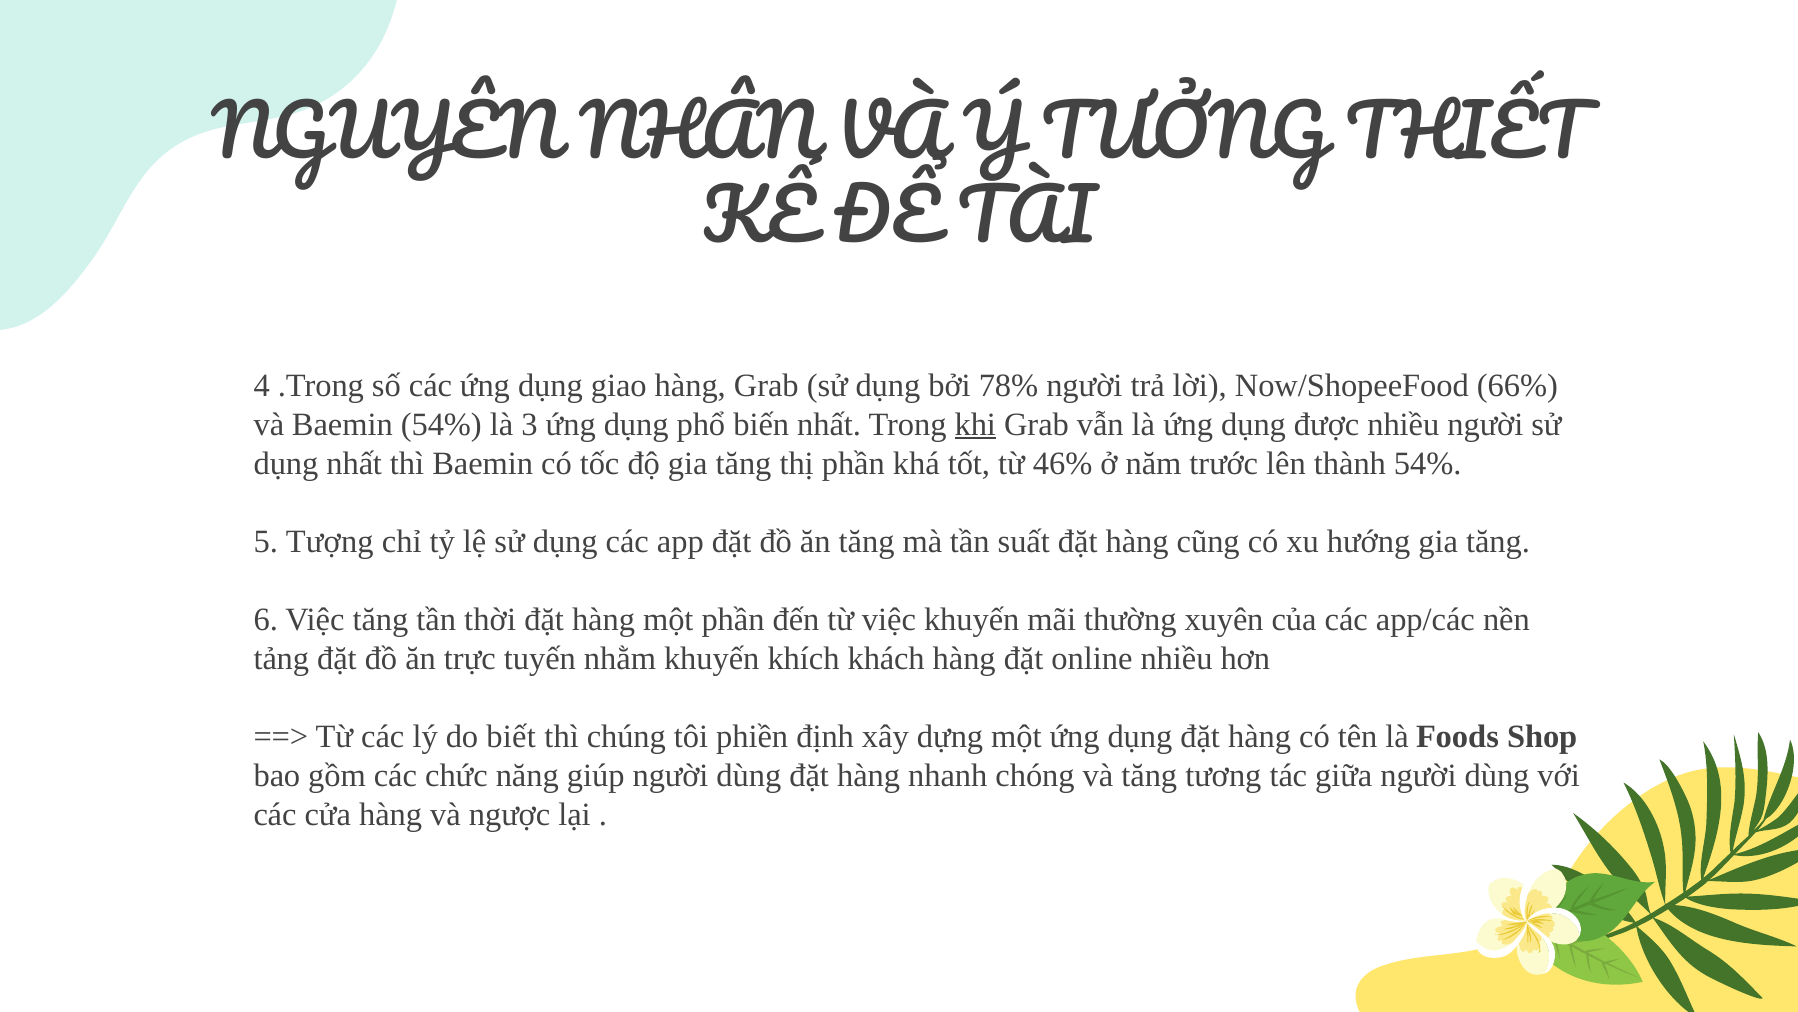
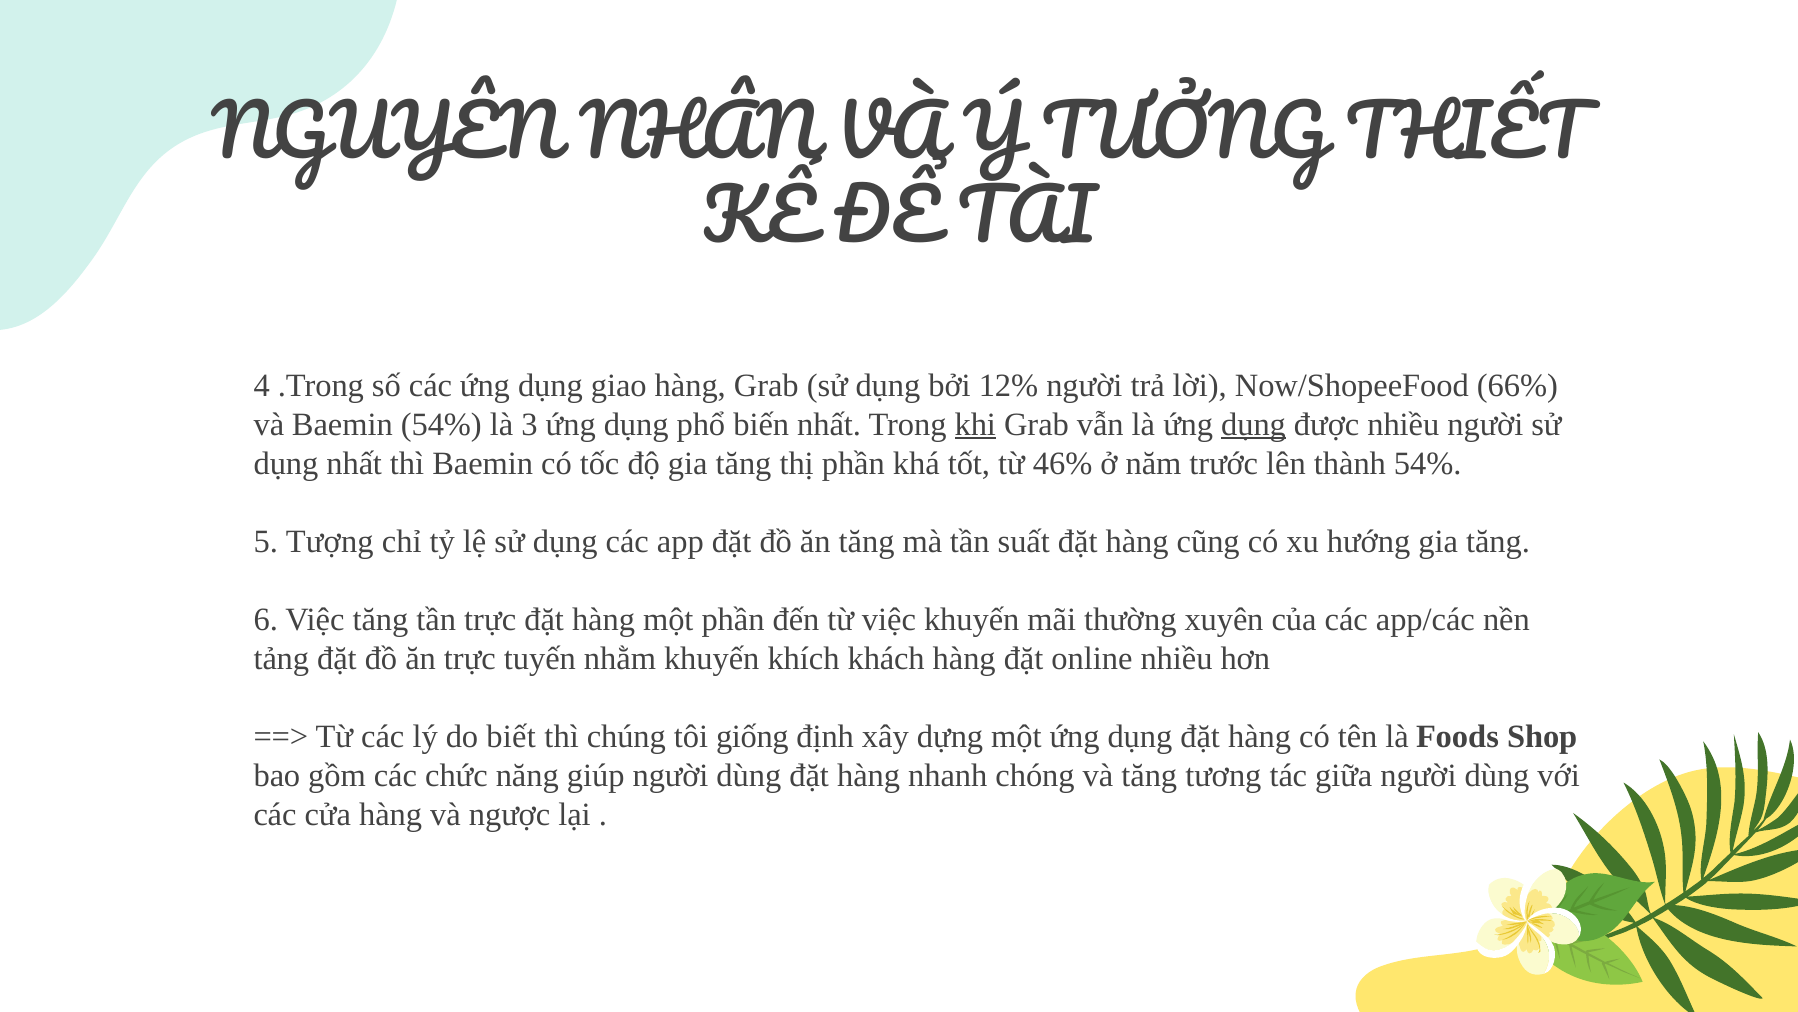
78%: 78% -> 12%
dụng at (1254, 424) underline: none -> present
tần thời: thời -> trực
phiền: phiền -> giống
